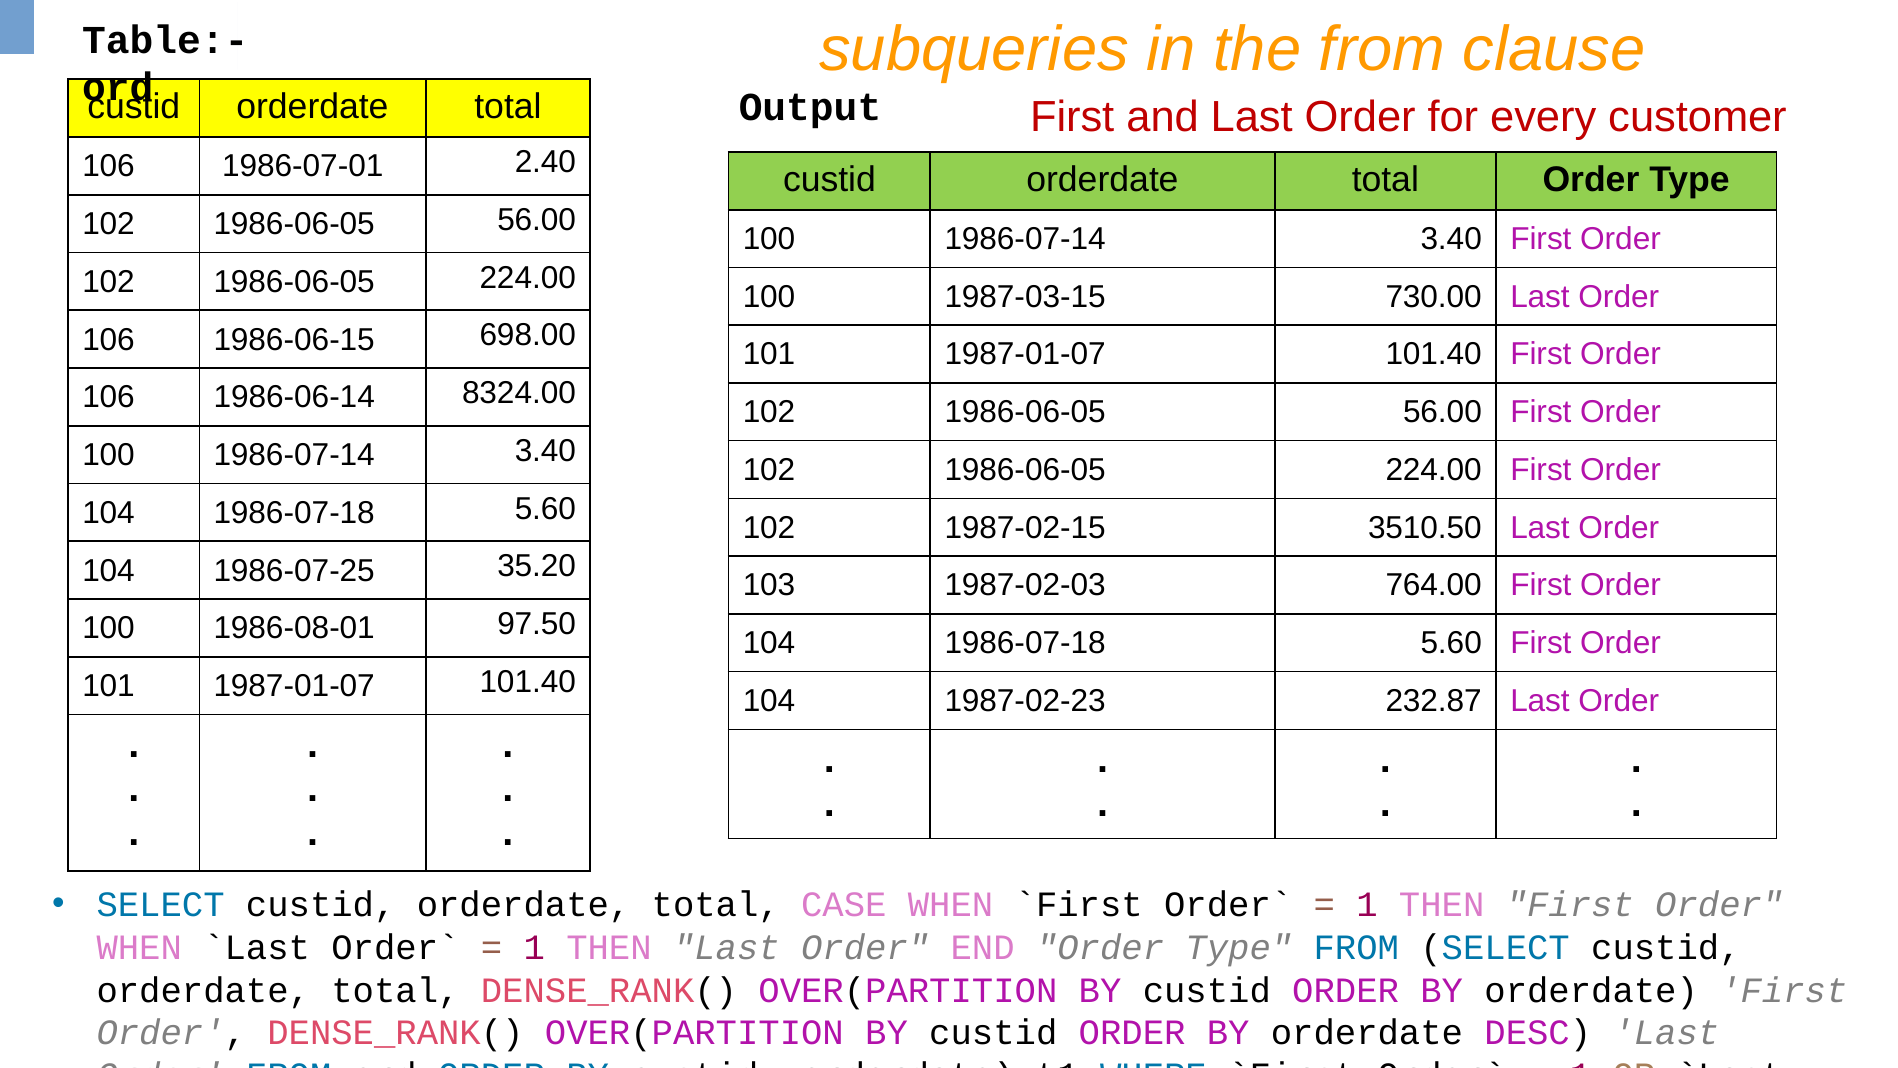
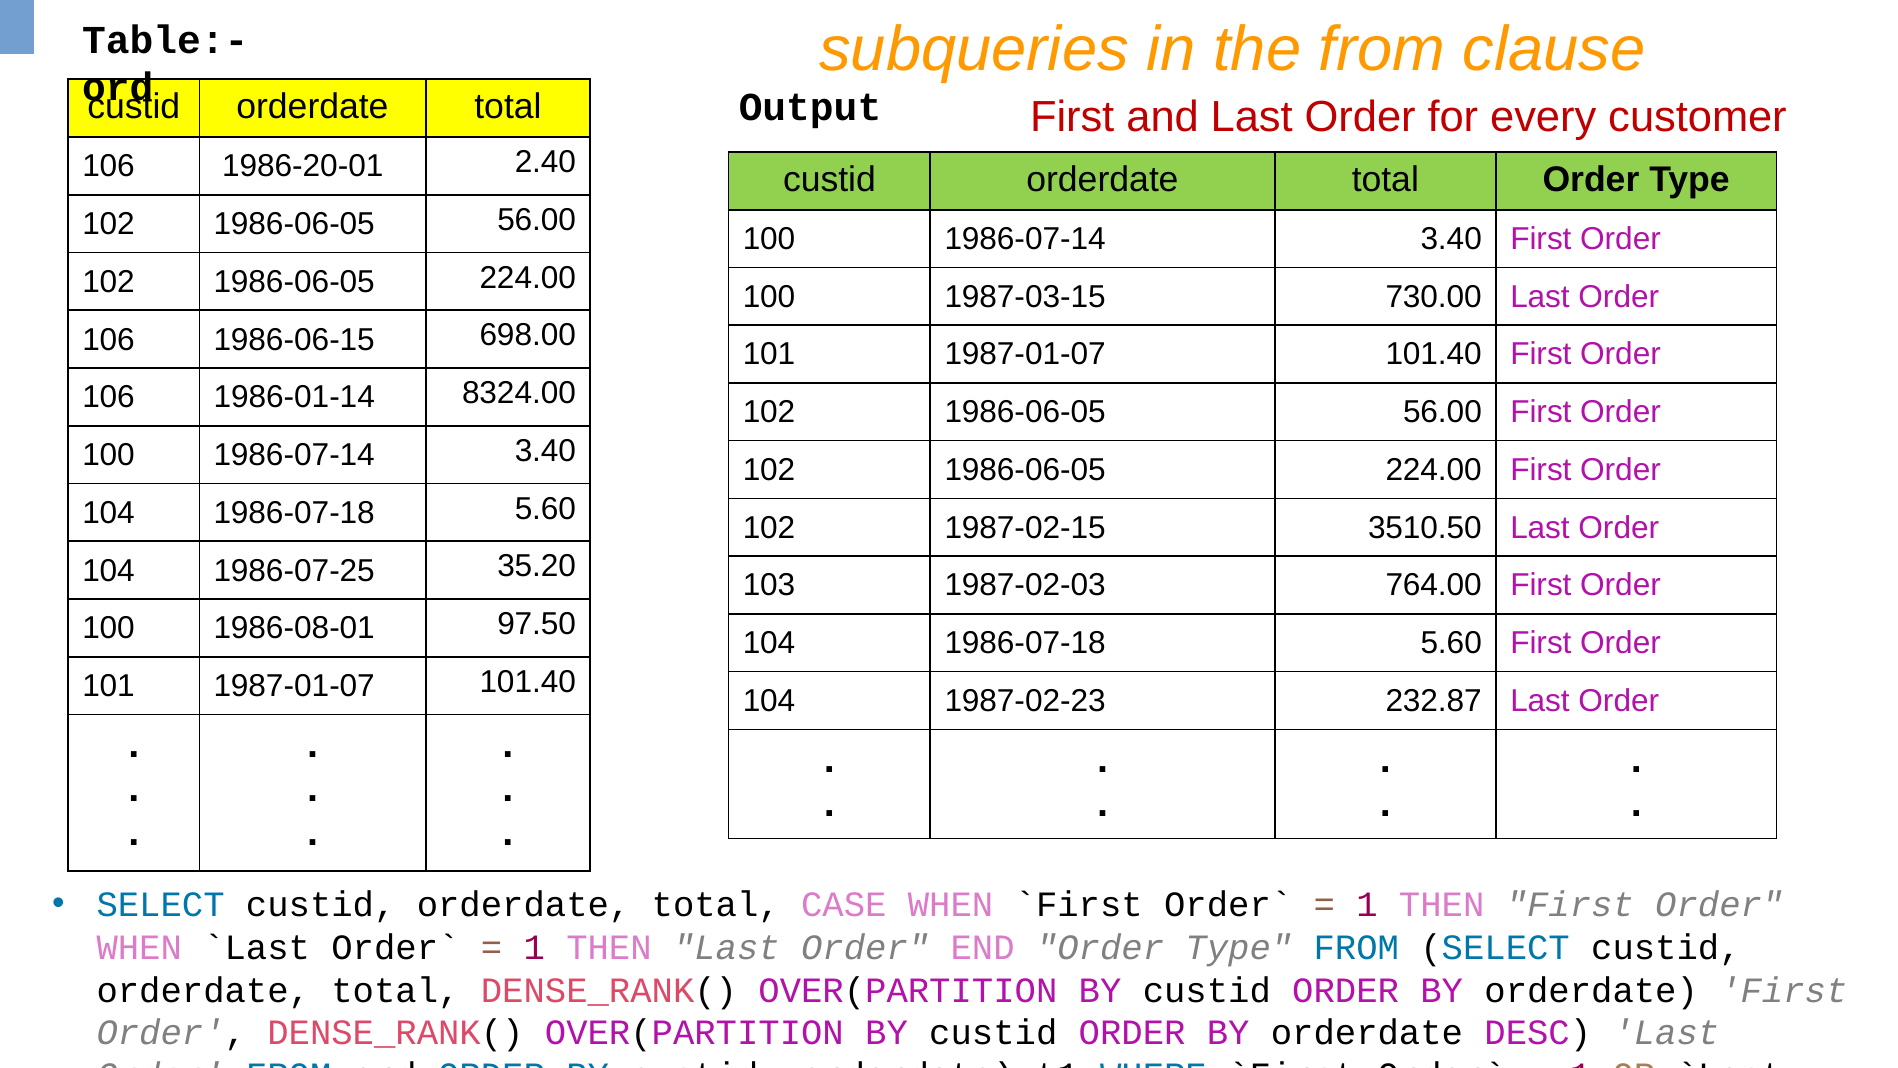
1986-07-01: 1986-07-01 -> 1986-20-01
1986-06-14: 1986-06-14 -> 1986-01-14
